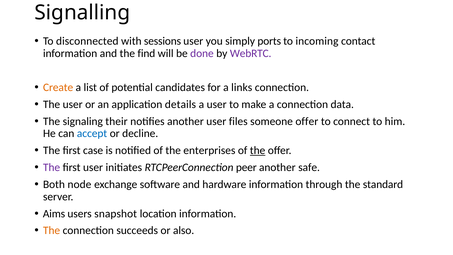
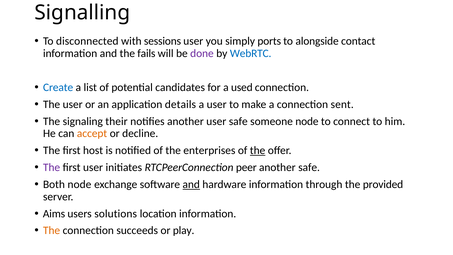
incoming: incoming -> alongside
find: find -> fails
WebRTC colour: purple -> blue
Create colour: orange -> blue
links: links -> used
data: data -> sent
user files: files -> safe
someone offer: offer -> node
accept colour: blue -> orange
case: case -> host
and at (191, 184) underline: none -> present
standard: standard -> provided
snapshot: snapshot -> solutions
also: also -> play
